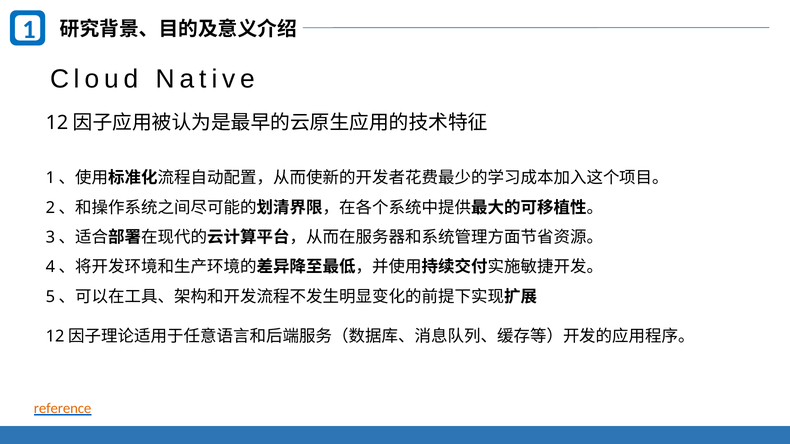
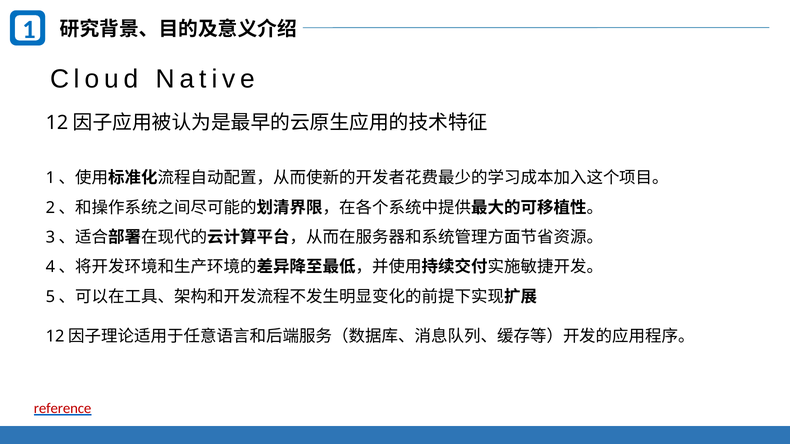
reference colour: orange -> red
